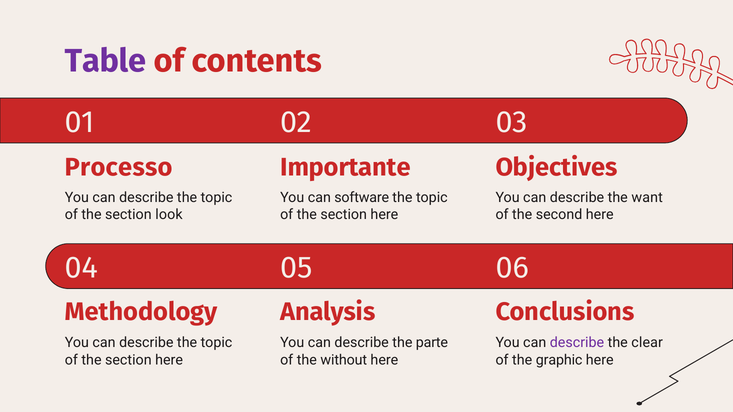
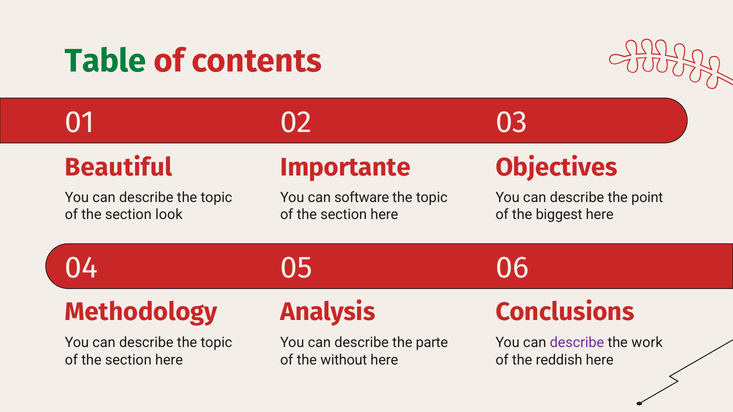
Table colour: purple -> green
Processo: Processo -> Beautiful
want: want -> point
second: second -> biggest
clear: clear -> work
graphic: graphic -> reddish
